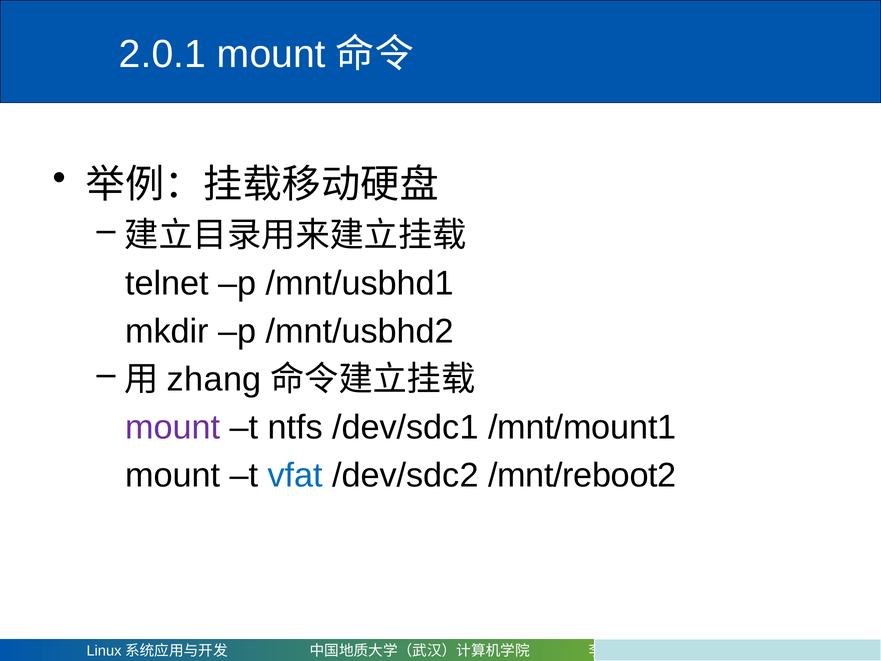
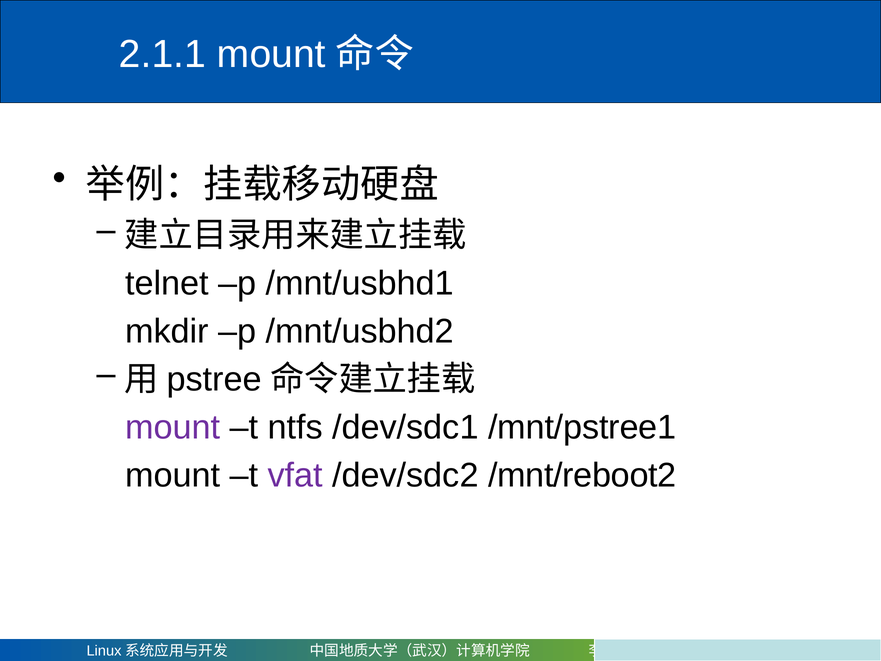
2.0.1: 2.0.1 -> 2.1.1
zhang: zhang -> pstree
/mnt/mount1: /mnt/mount1 -> /mnt/pstree1
vfat colour: blue -> purple
